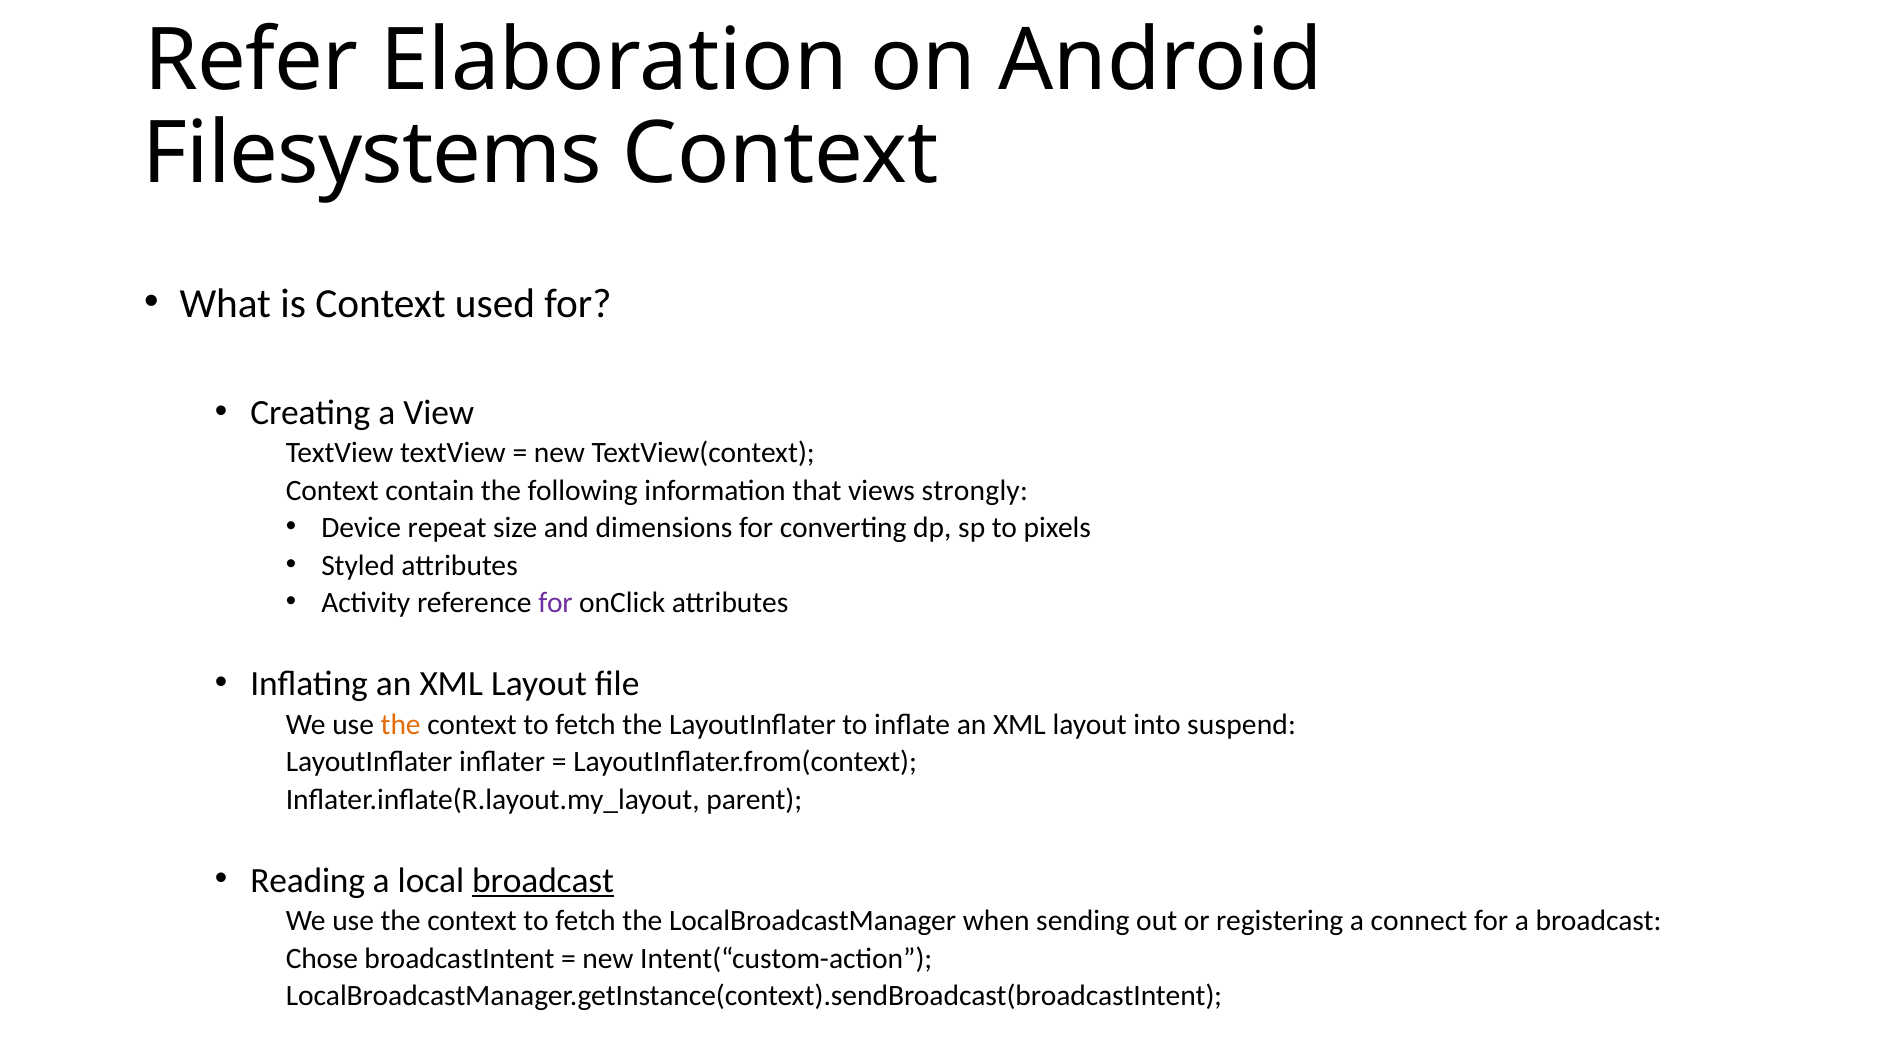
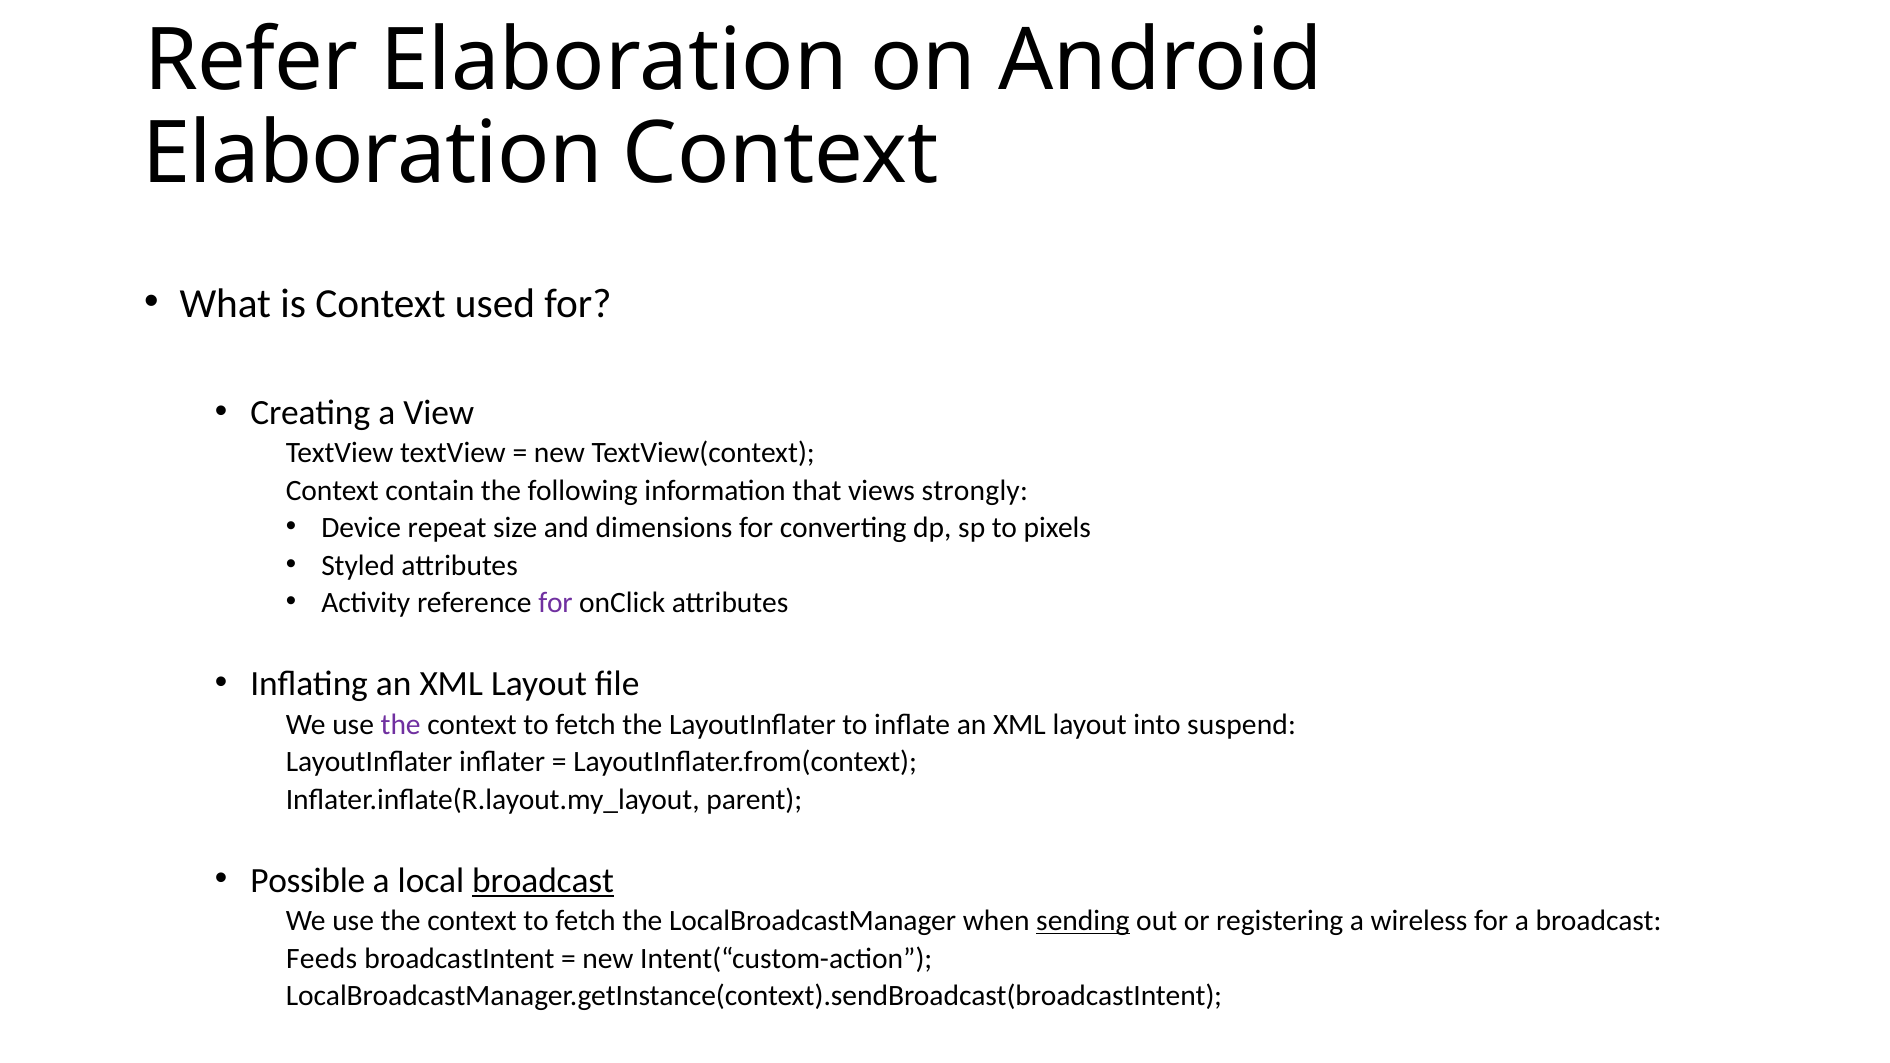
Filesystems at (373, 154): Filesystems -> Elaboration
the at (401, 725) colour: orange -> purple
Reading: Reading -> Possible
sending underline: none -> present
connect: connect -> wireless
Chose: Chose -> Feeds
